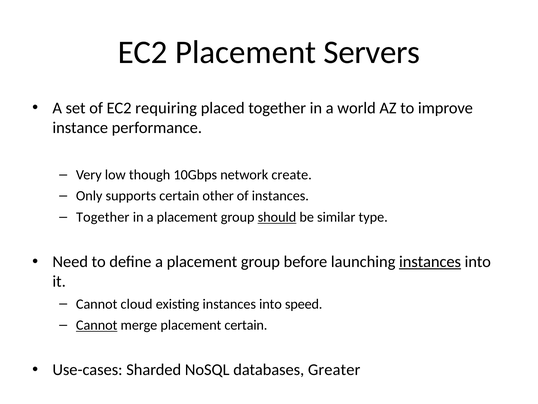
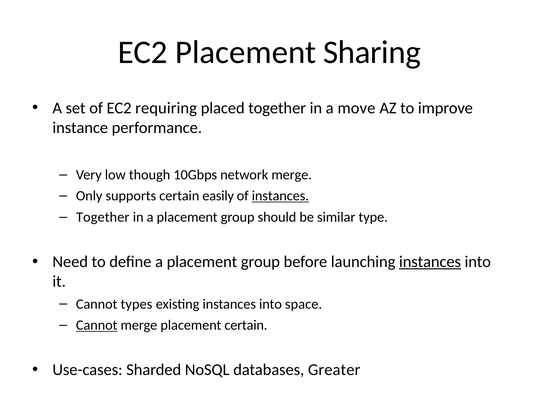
Servers: Servers -> Sharing
world: world -> move
network create: create -> merge
other: other -> easily
instances at (280, 196) underline: none -> present
should underline: present -> none
cloud: cloud -> types
speed: speed -> space
